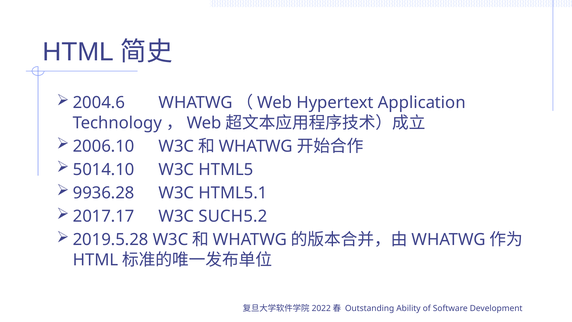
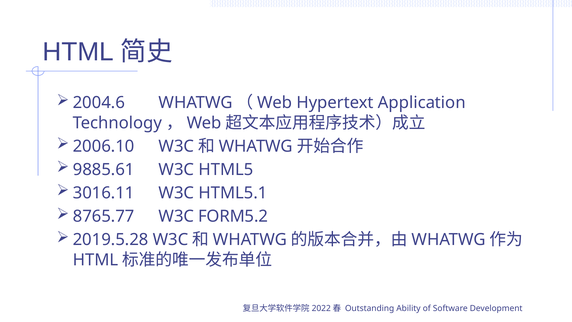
5014.10: 5014.10 -> 9885.61
9936.28: 9936.28 -> 3016.11
2017.17: 2017.17 -> 8765.77
SUCH5.2: SUCH5.2 -> FORM5.2
